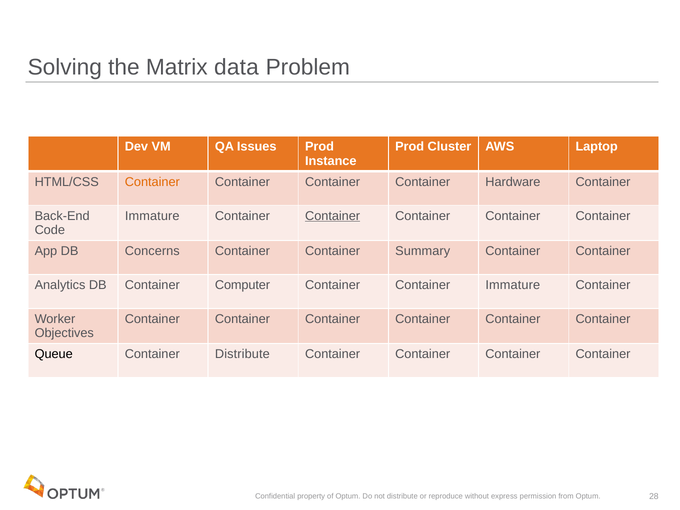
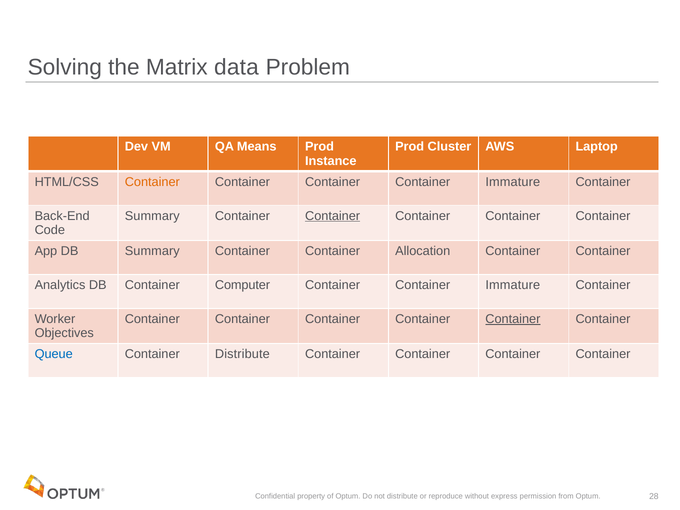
Issues: Issues -> Means
Container Container Container Hardware: Hardware -> Immature
Immature at (152, 216): Immature -> Summary
DB Concerns: Concerns -> Summary
Summary: Summary -> Allocation
Container at (513, 319) underline: none -> present
Queue colour: black -> blue
